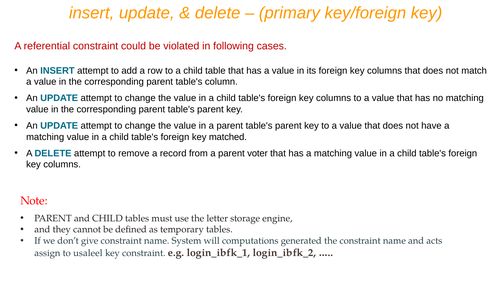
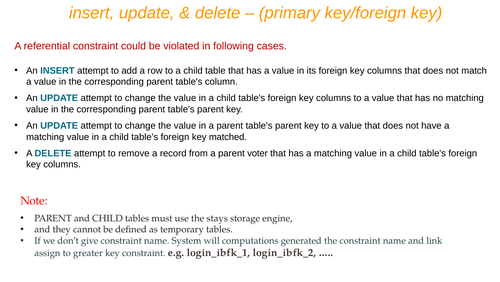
letter: letter -> stays
acts: acts -> link
usaleel: usaleel -> greater
